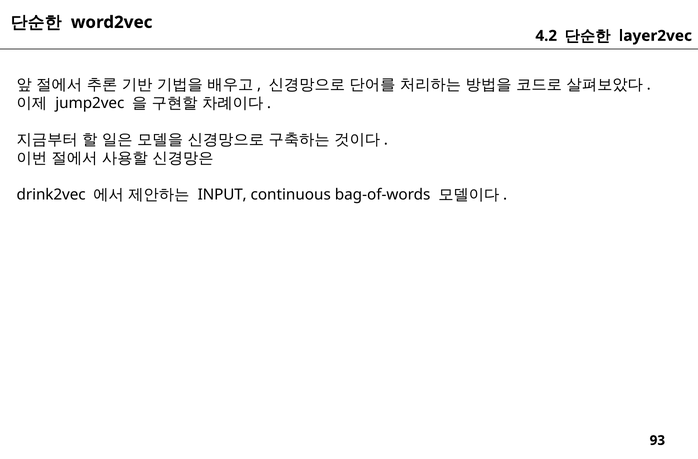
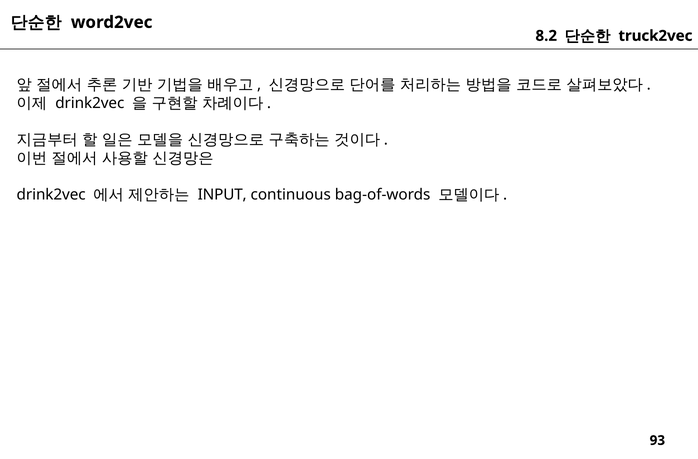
4.2: 4.2 -> 8.2
layer2vec: layer2vec -> truck2vec
jump2vec at (90, 103): jump2vec -> drink2vec
